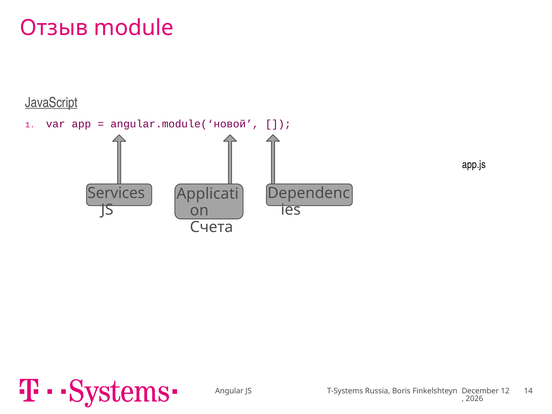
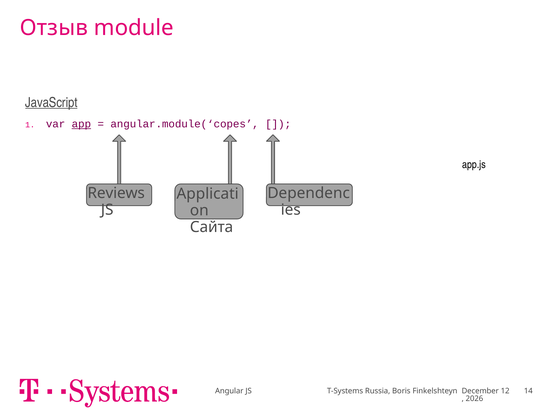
app underline: none -> present
angular.module(‘новой: angular.module(‘новой -> angular.module(‘copes
Services: Services -> Reviews
Счета: Счета -> Сайта
